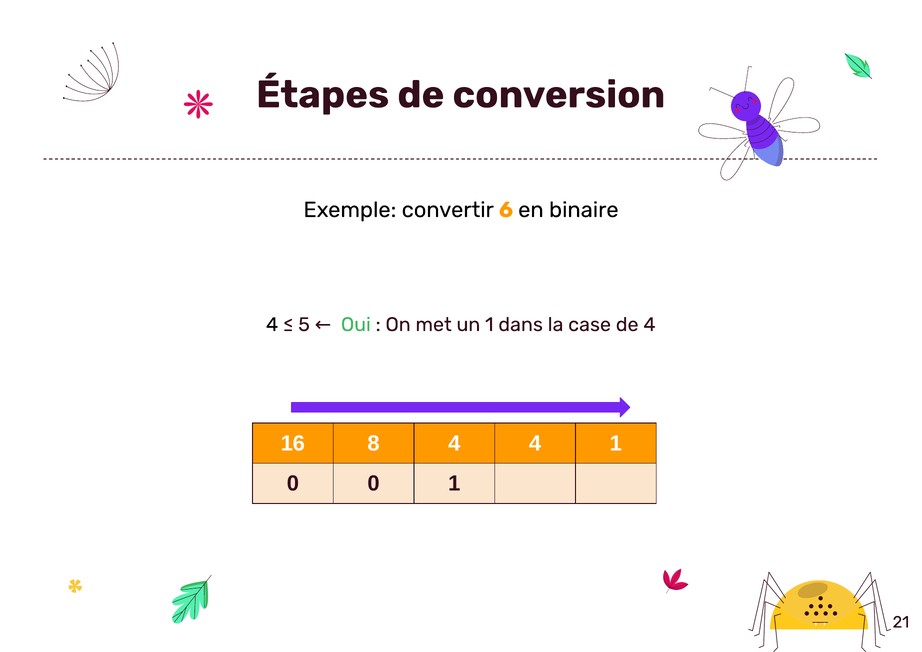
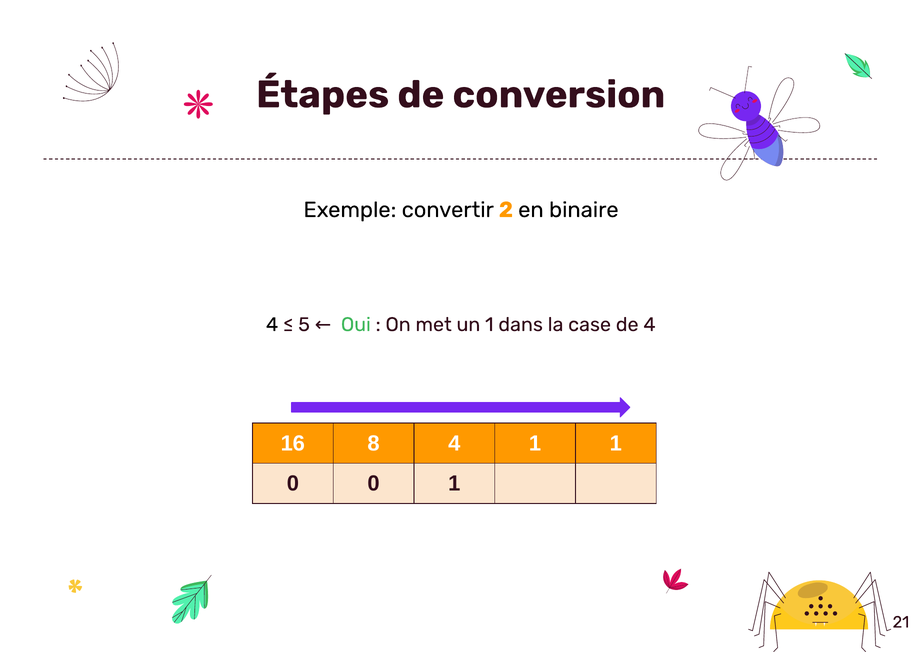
6: 6 -> 2
4 4: 4 -> 1
